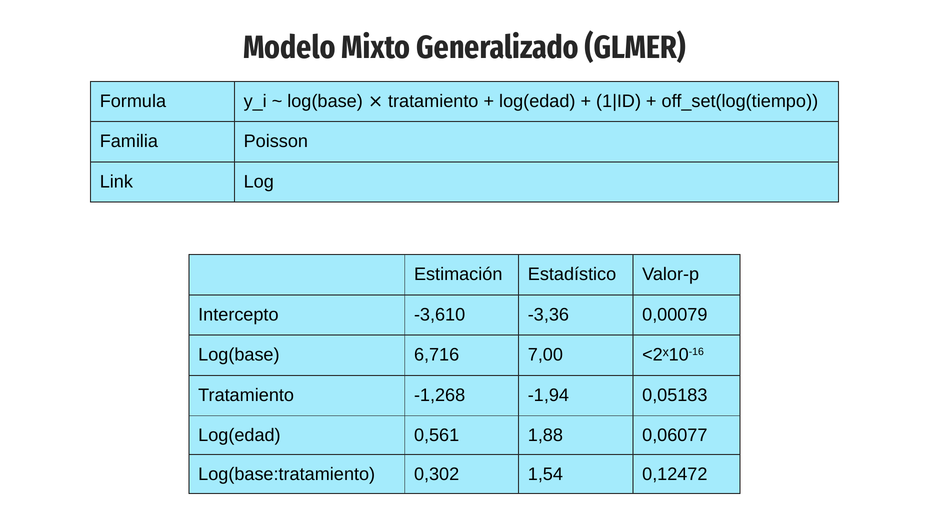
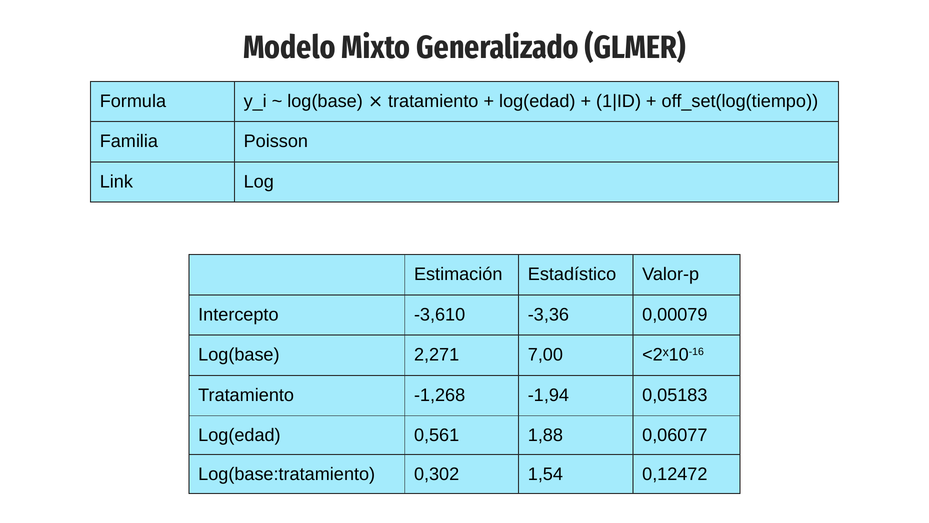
6,716: 6,716 -> 2,271
